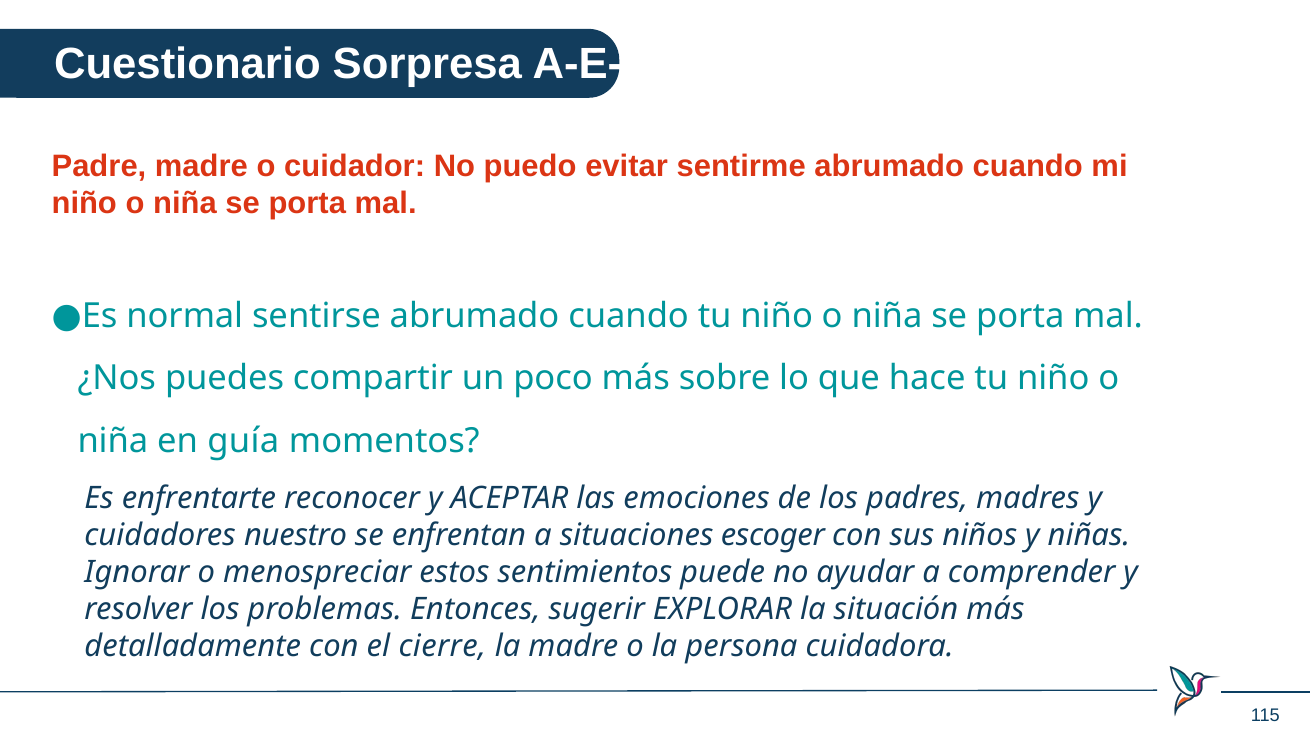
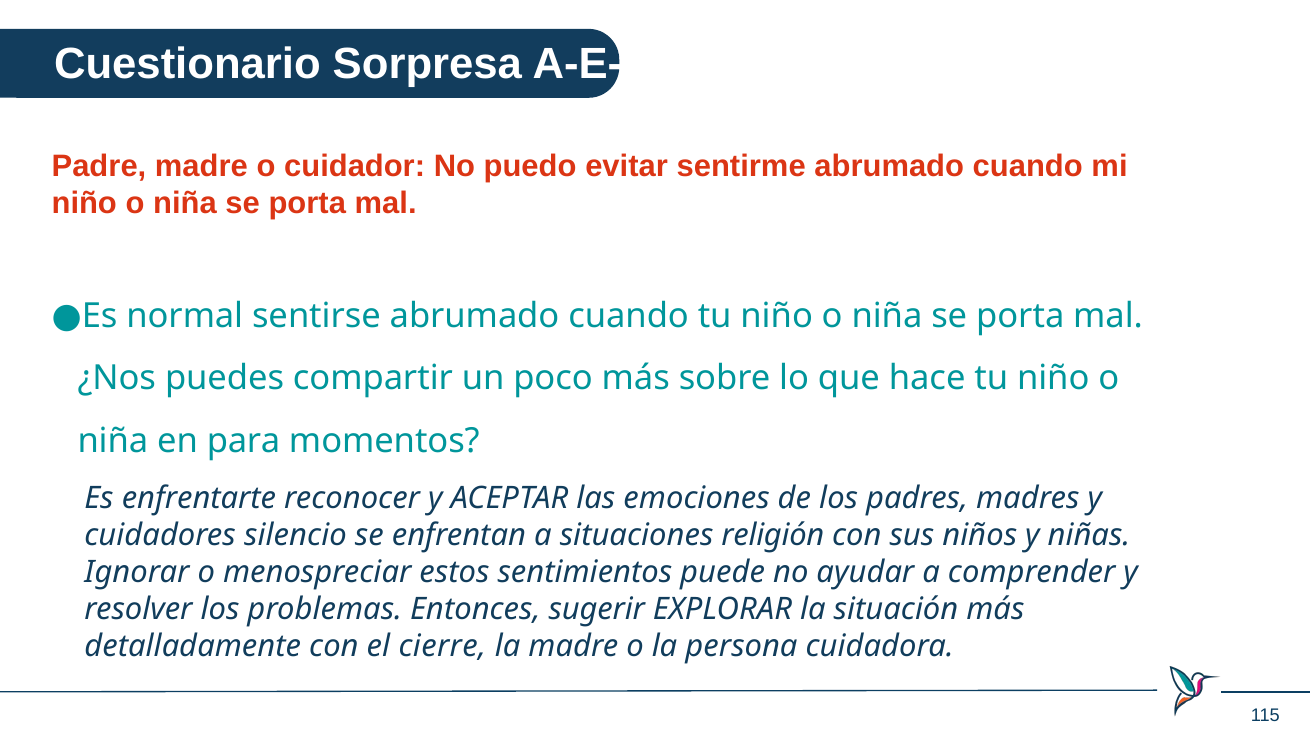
guía: guía -> para
nuestro: nuestro -> silencio
escoger: escoger -> religión
